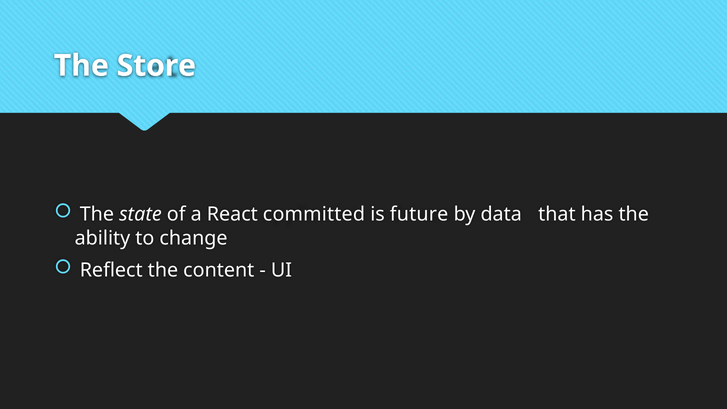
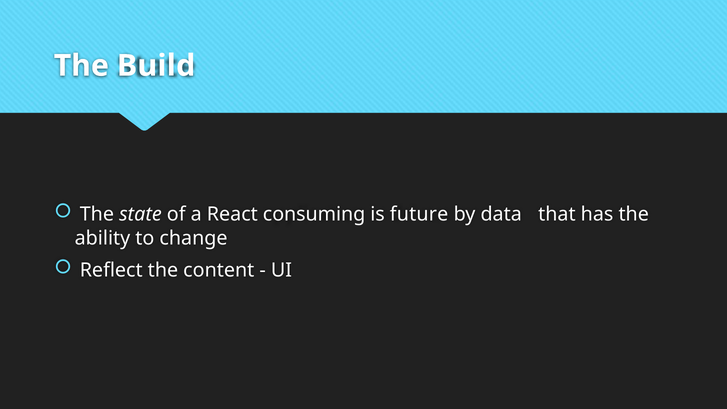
Store: Store -> Build
committed: committed -> consuming
